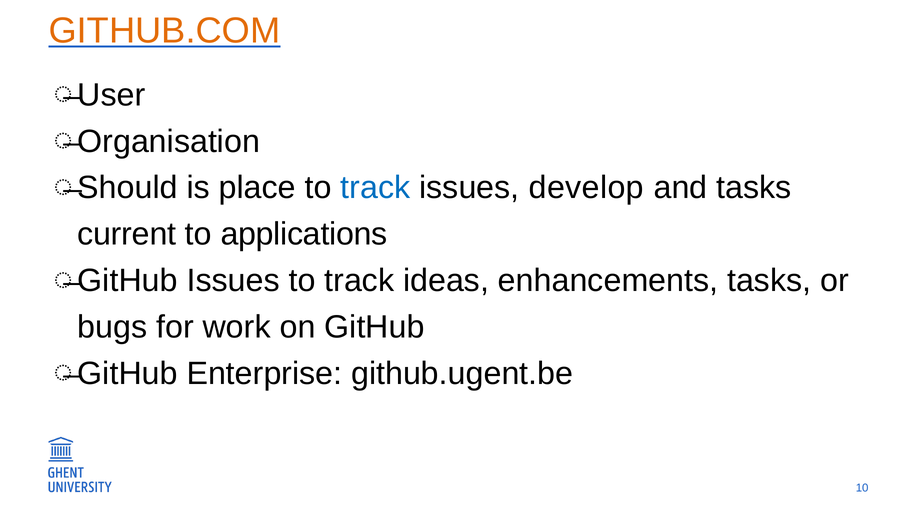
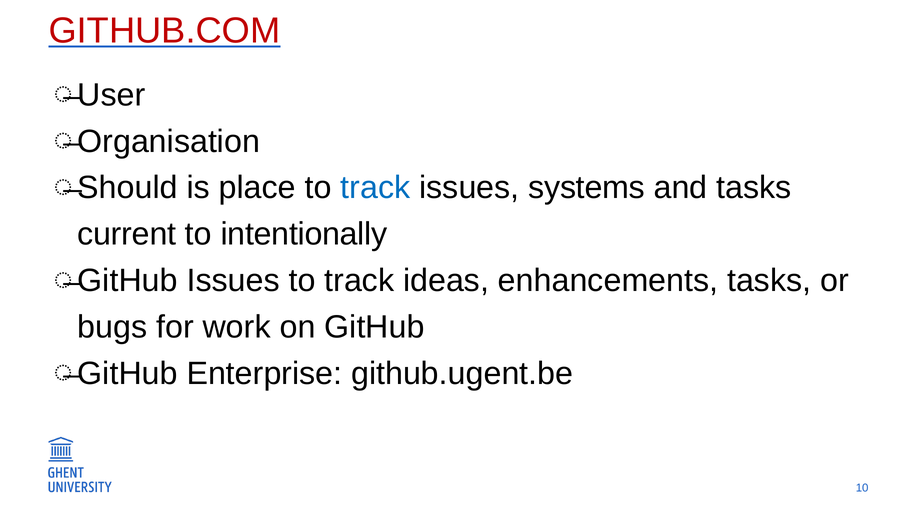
GITHUB.COM colour: orange -> red
develop: develop -> systems
applications: applications -> intentionally
